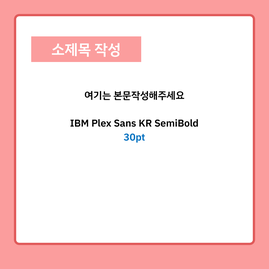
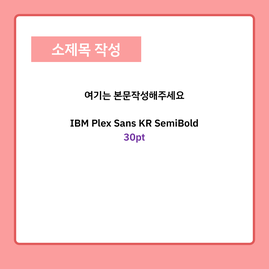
30pt colour: blue -> purple
